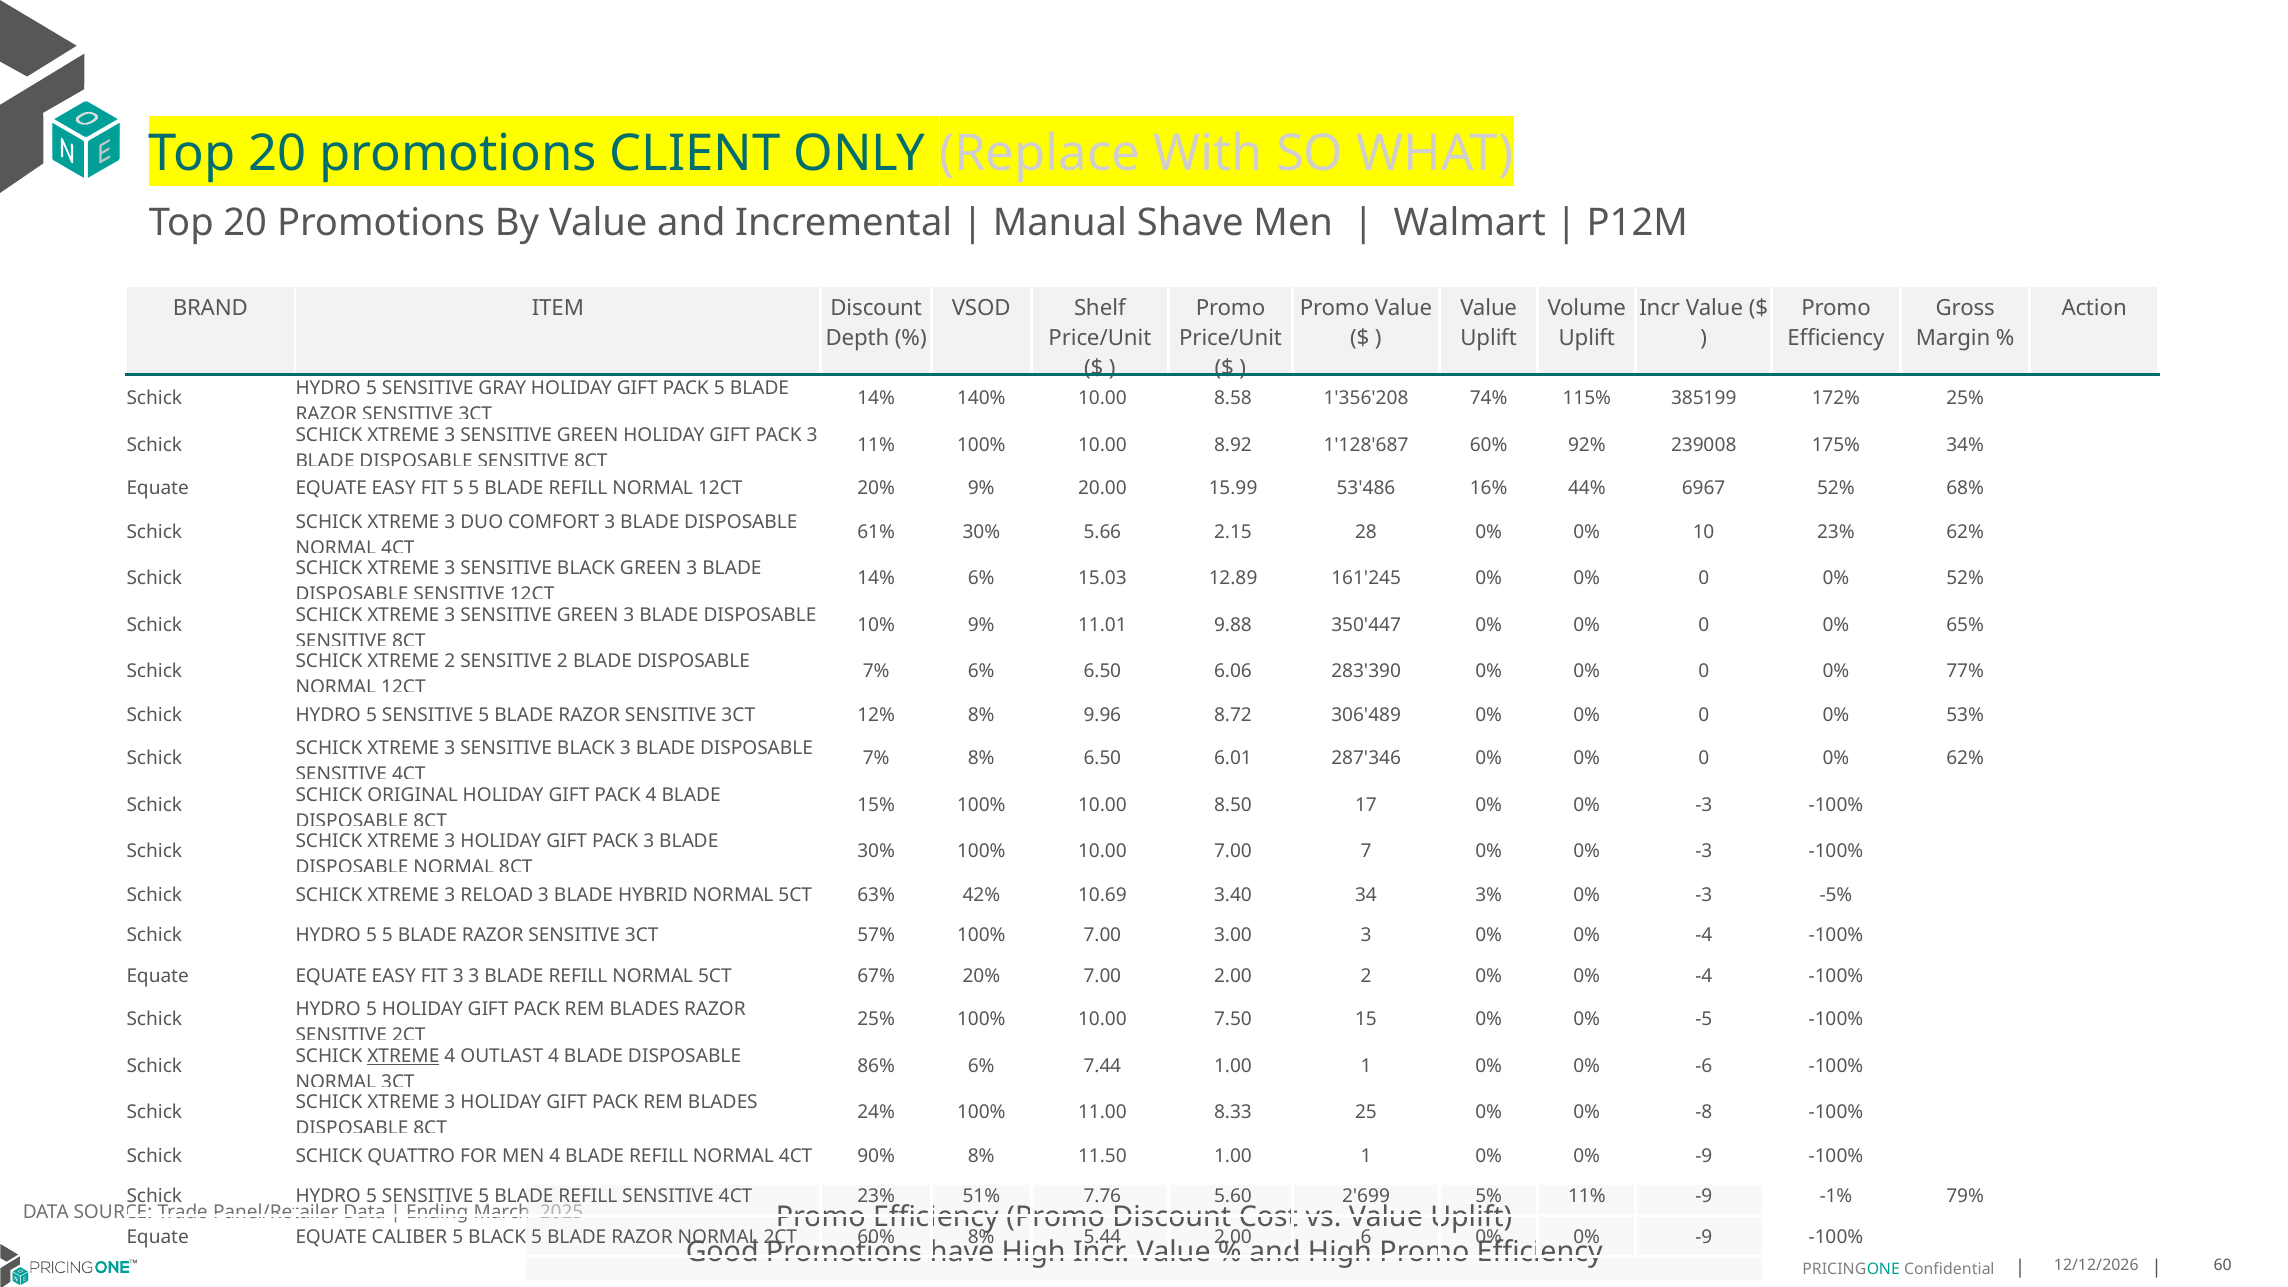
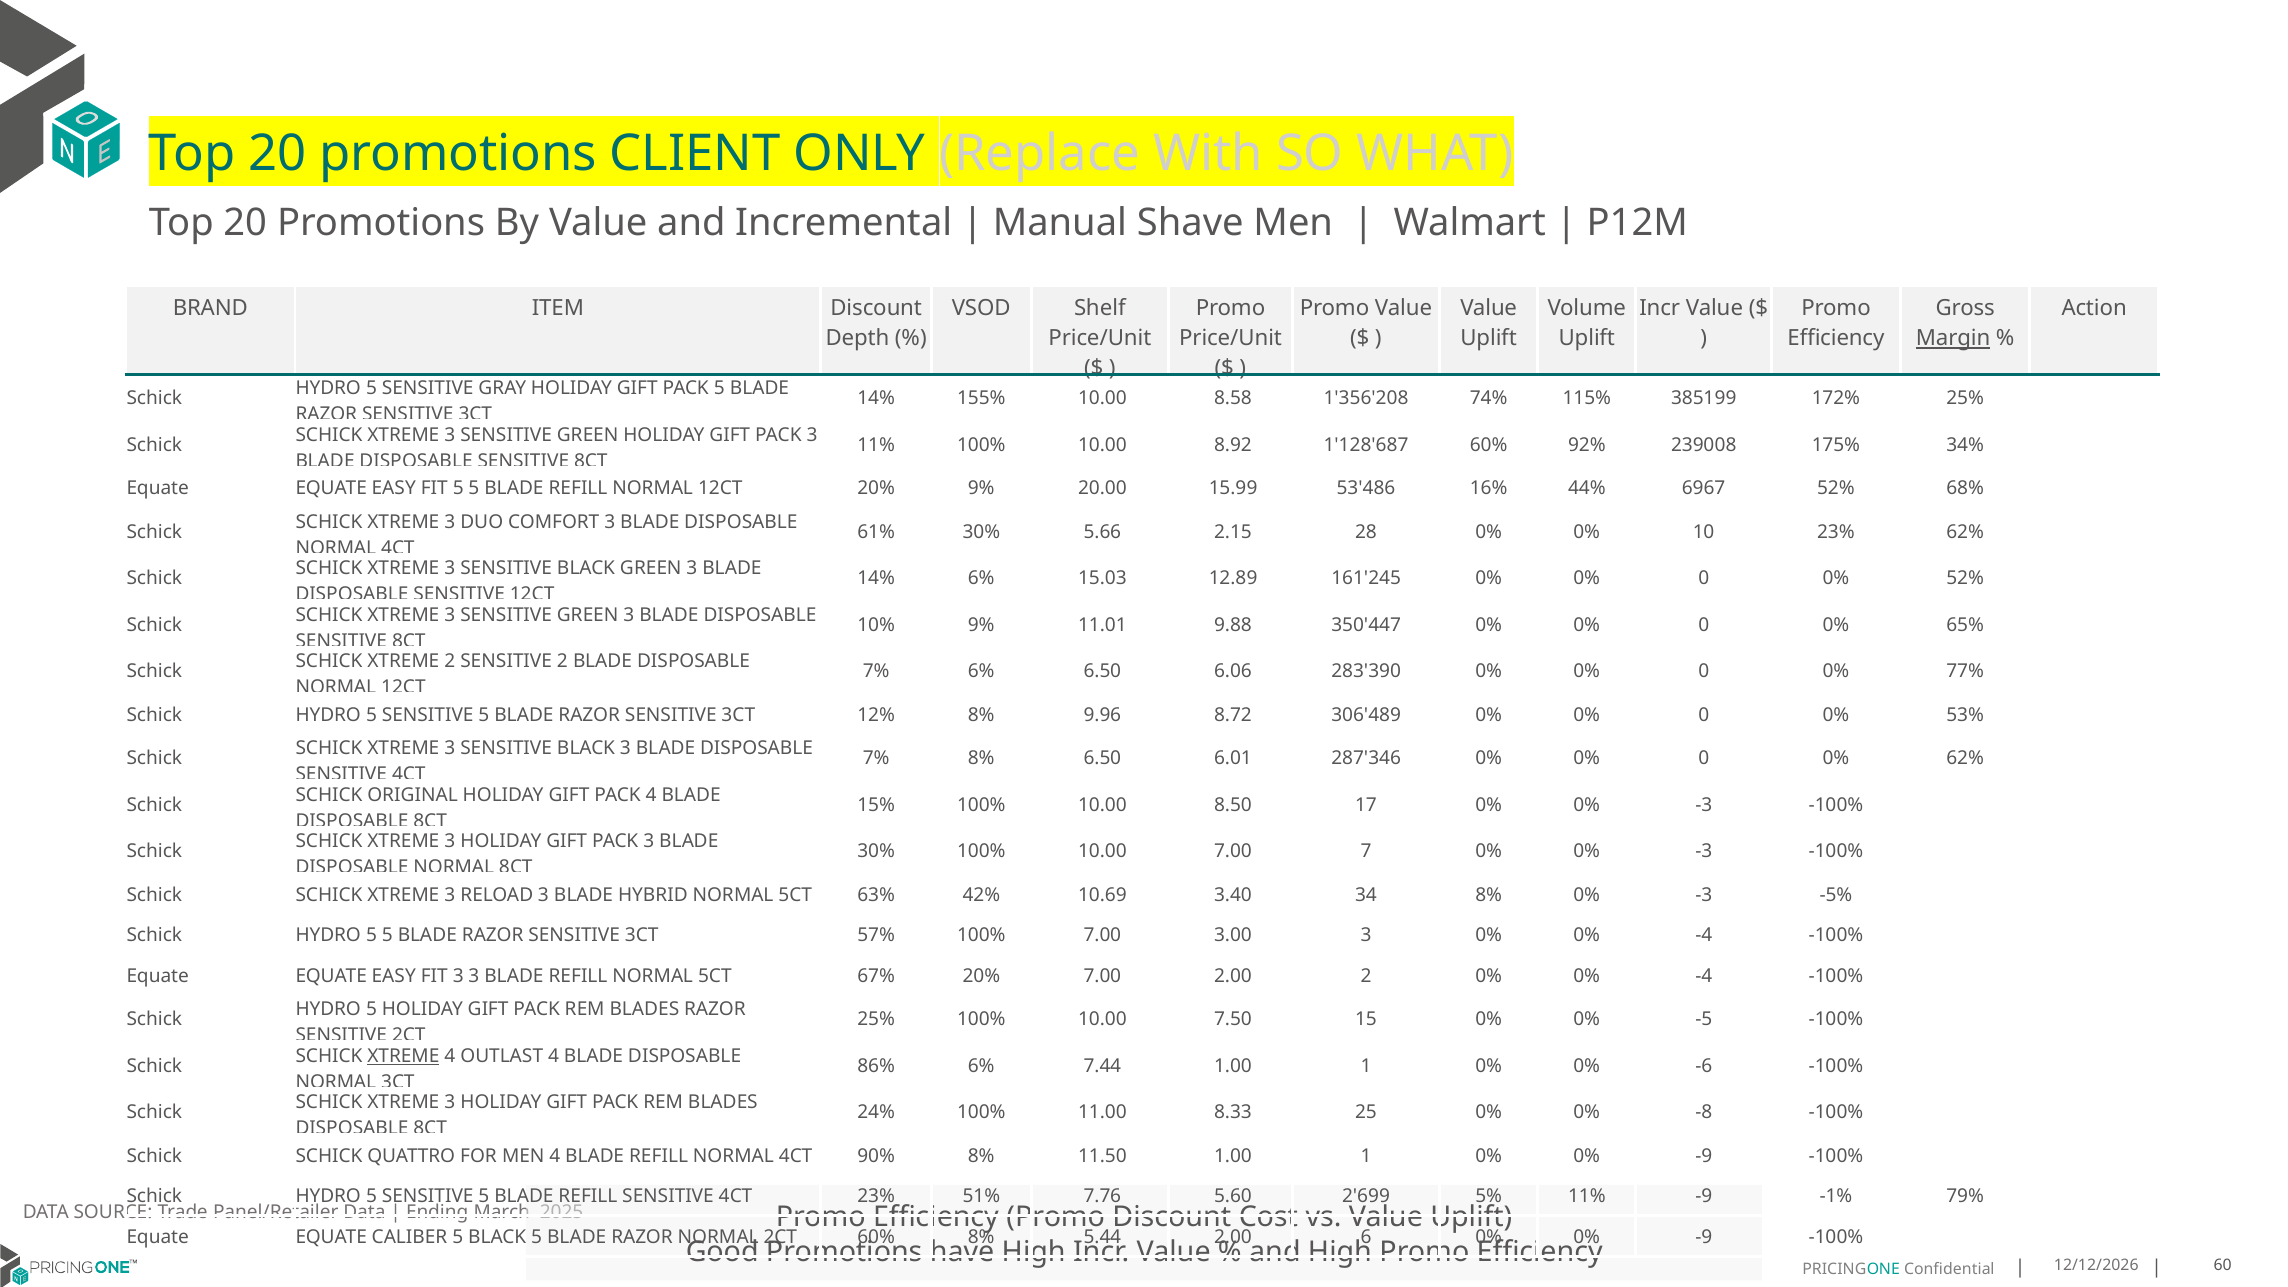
Margin underline: none -> present
140%: 140% -> 155%
34 3%: 3% -> 8%
